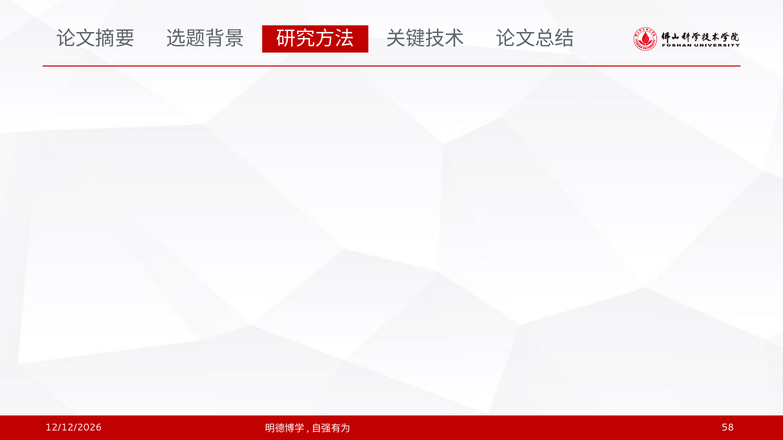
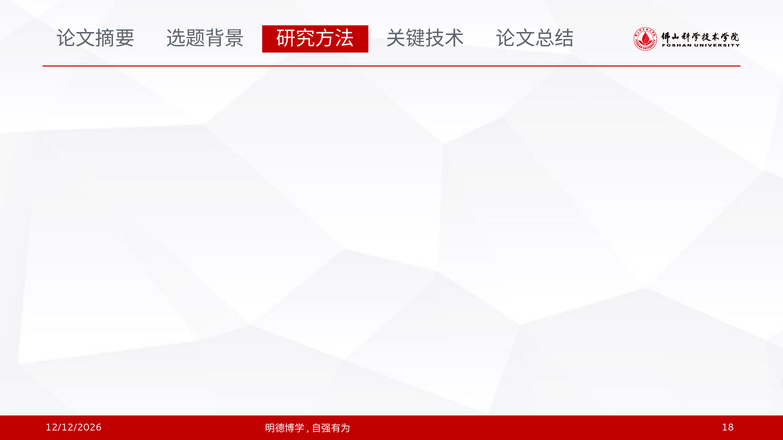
58: 58 -> 18
